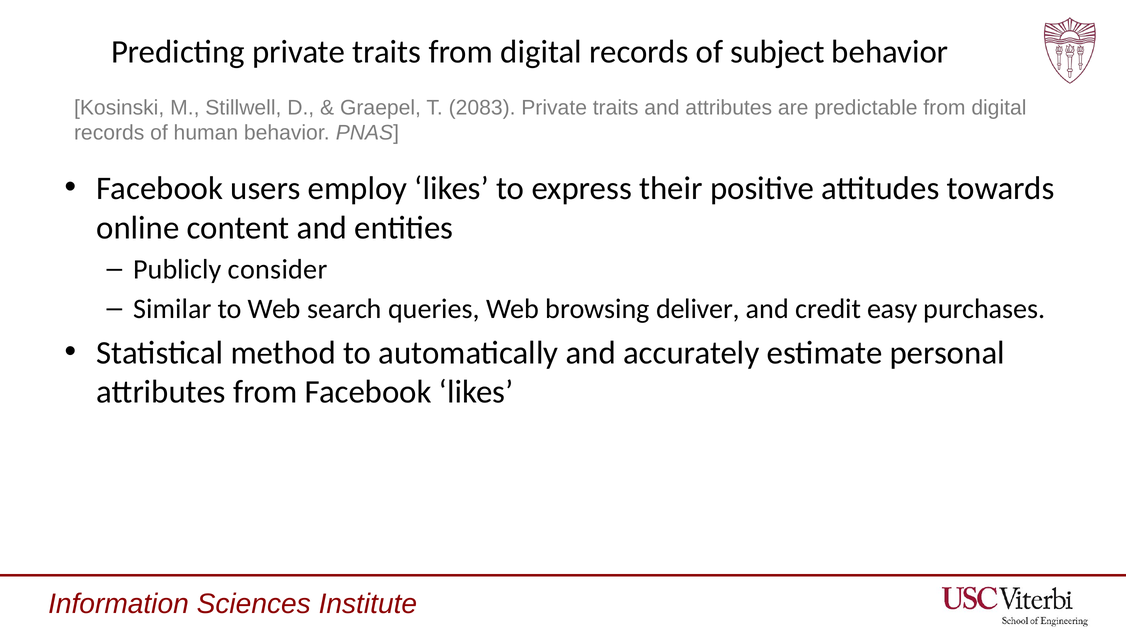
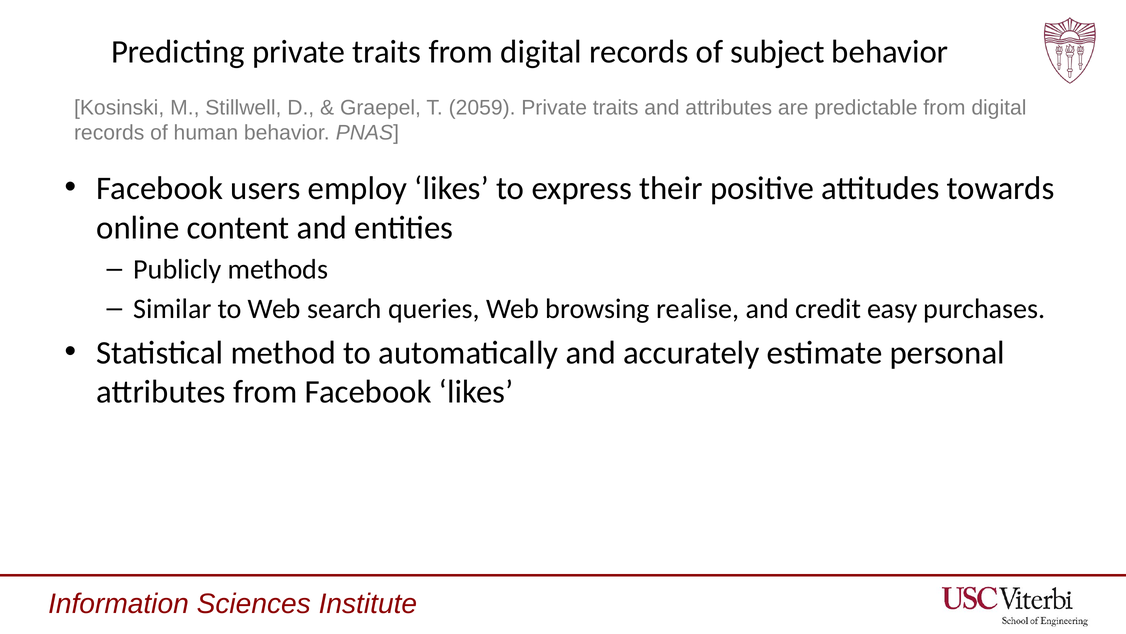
2083: 2083 -> 2059
consider: consider -> methods
deliver: deliver -> realise
